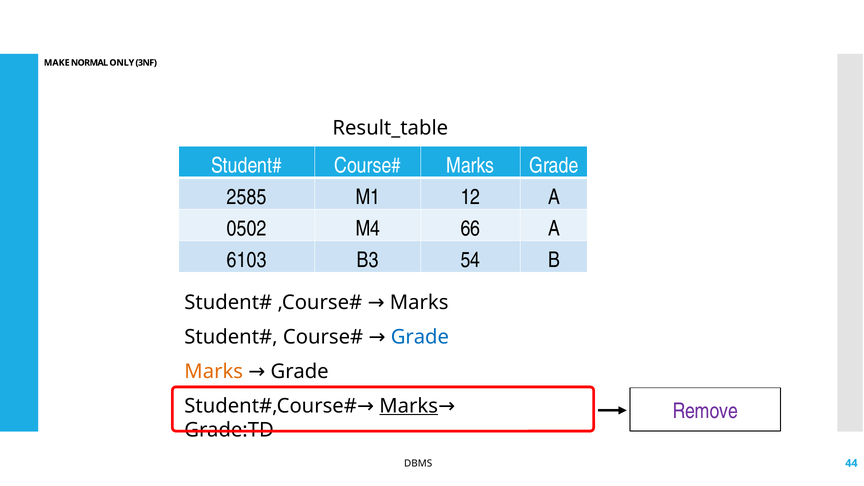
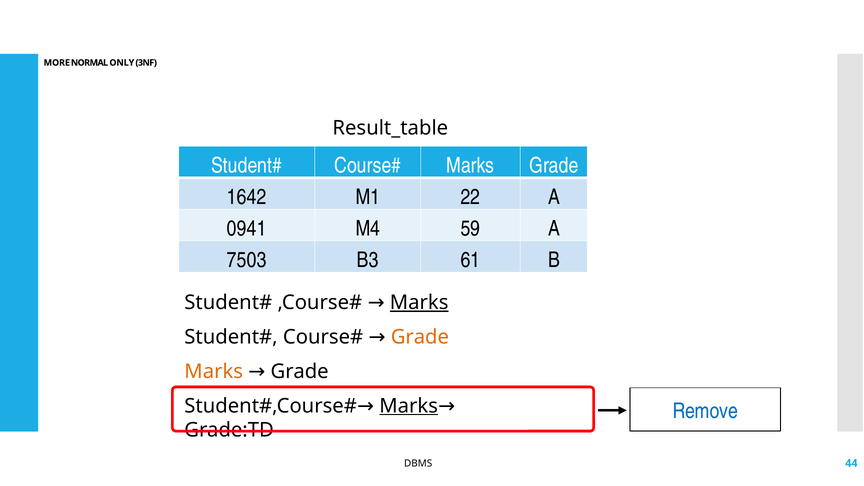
MAKE: MAKE -> MORE
2585: 2585 -> 1642
12: 12 -> 22
0502: 0502 -> 0941
66: 66 -> 59
6103: 6103 -> 7503
54: 54 -> 61
Marks at (419, 302) underline: none -> present
Grade at (420, 337) colour: blue -> orange
Remove colour: purple -> blue
